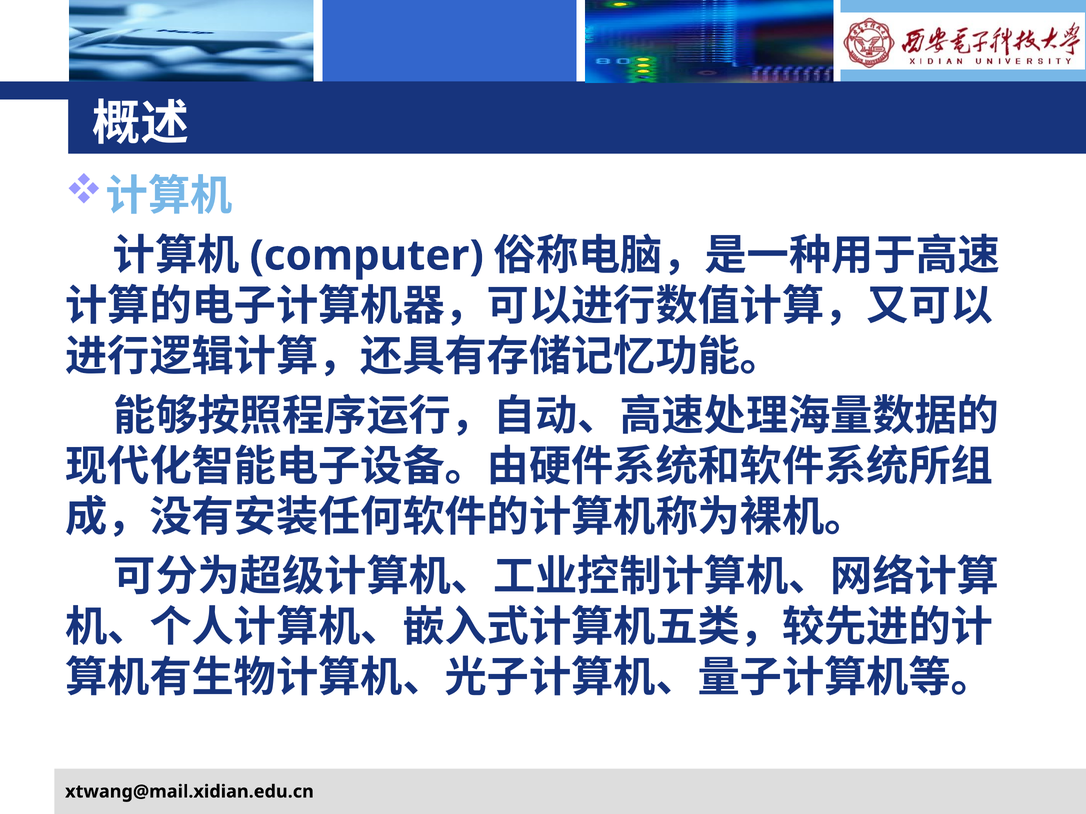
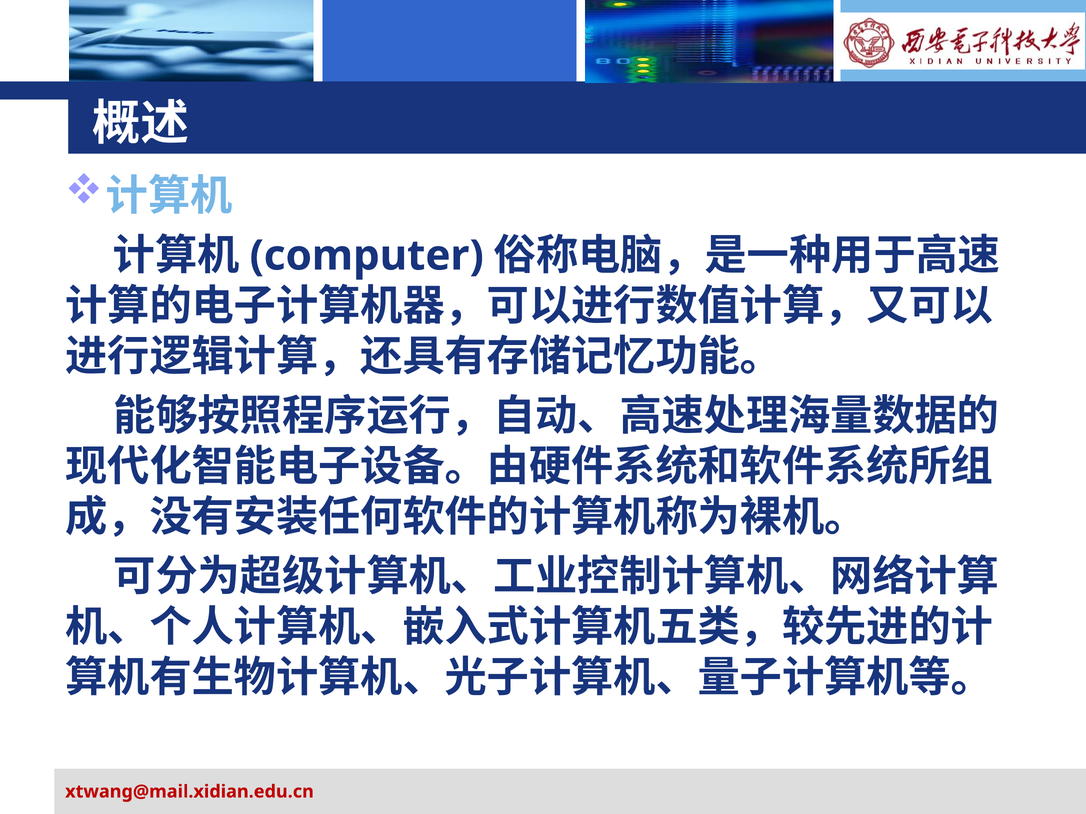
xtwang@mail.xidian.edu.cn colour: black -> red
